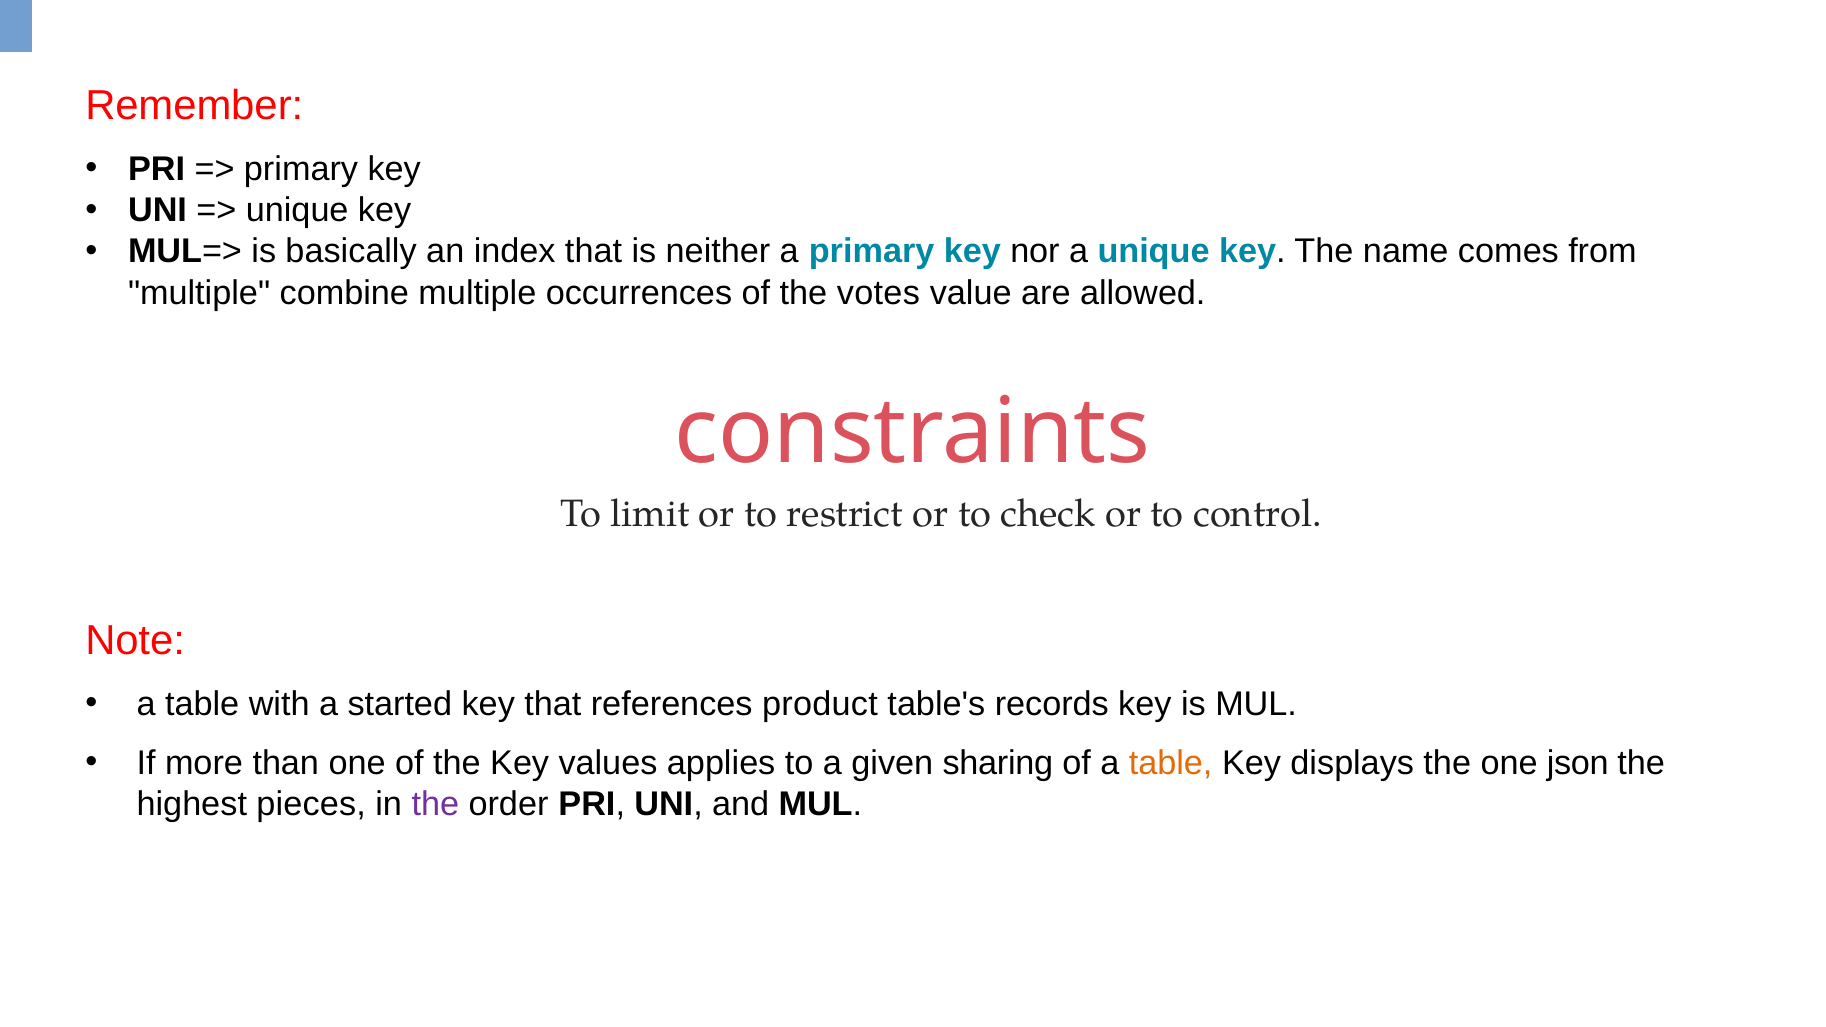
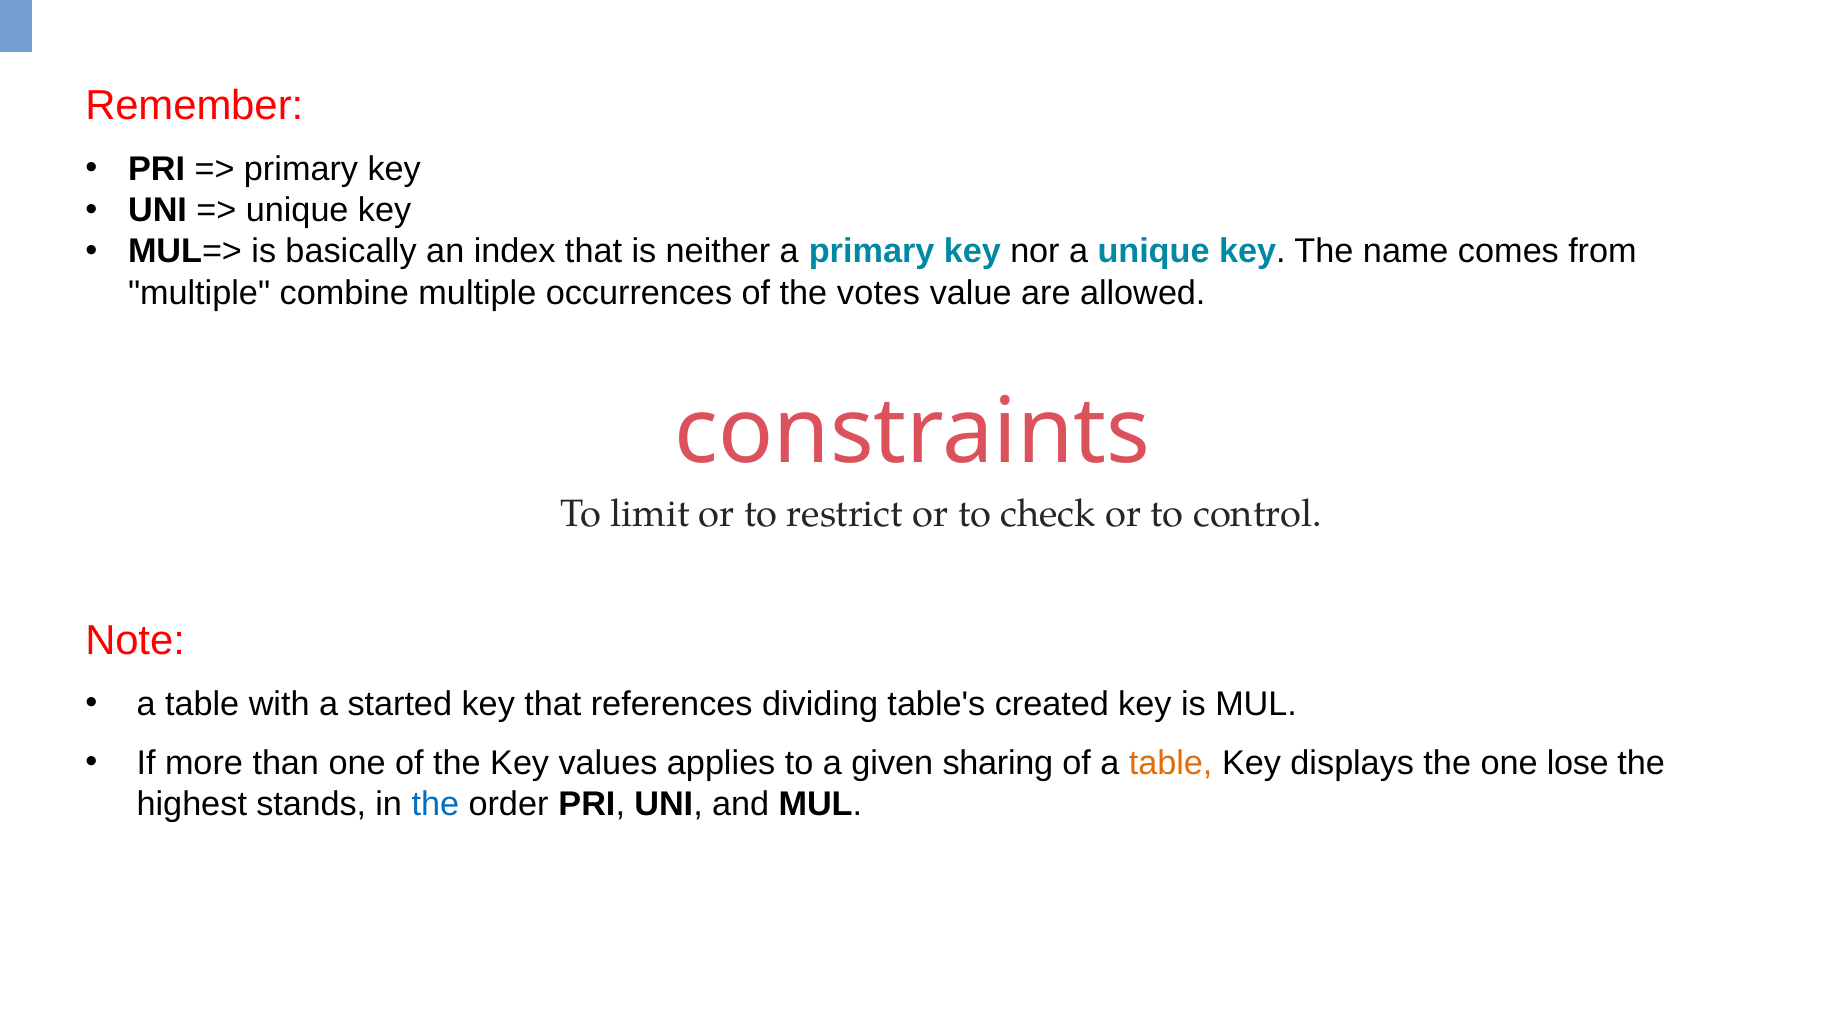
product: product -> dividing
records: records -> created
json: json -> lose
pieces: pieces -> stands
the at (435, 805) colour: purple -> blue
